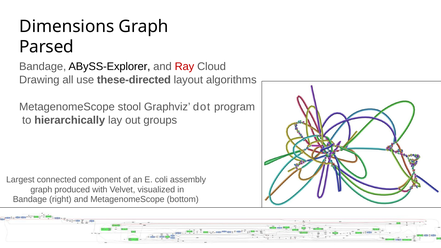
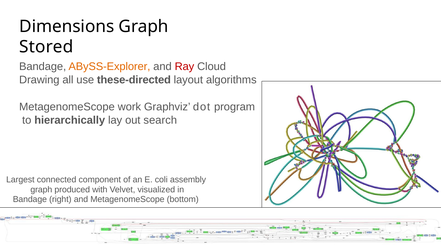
Parsed: Parsed -> Stored
ABySS-Explorer colour: black -> orange
stool: stool -> work
groups: groups -> search
